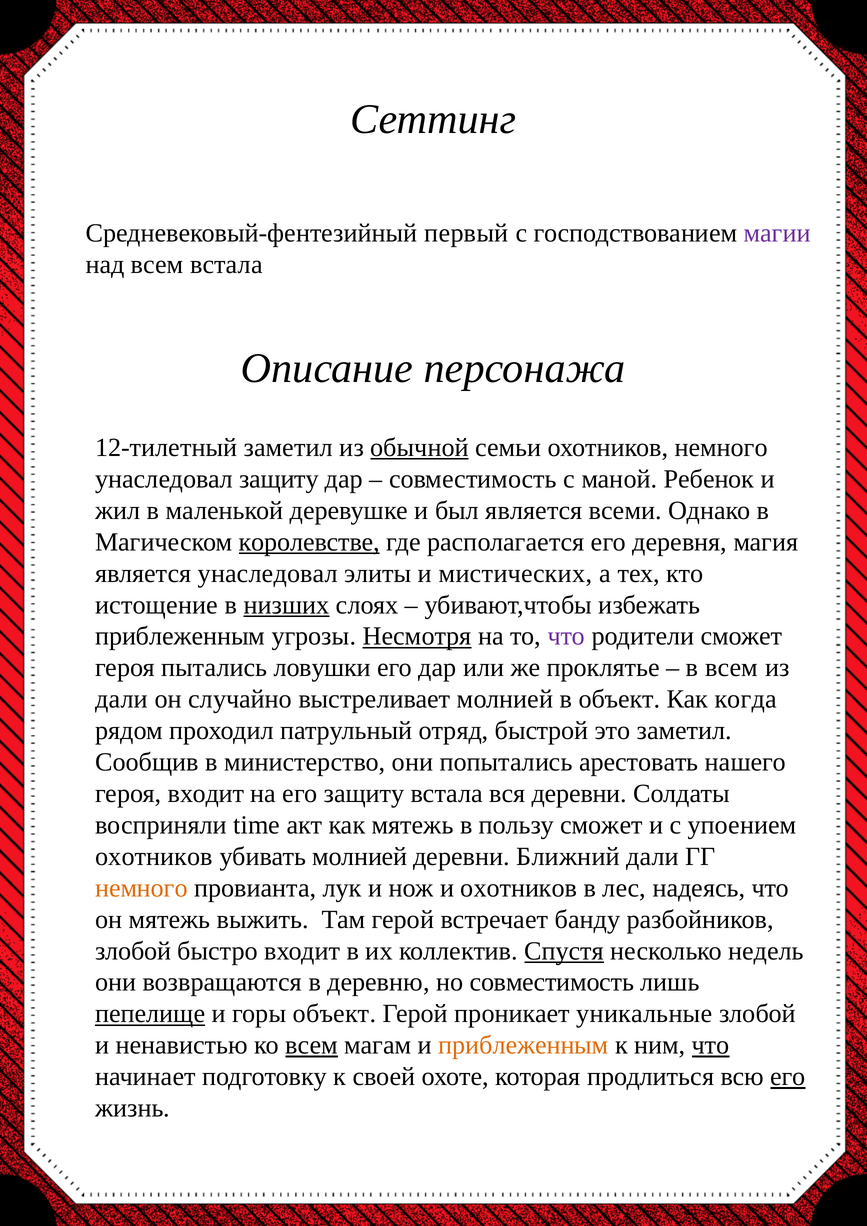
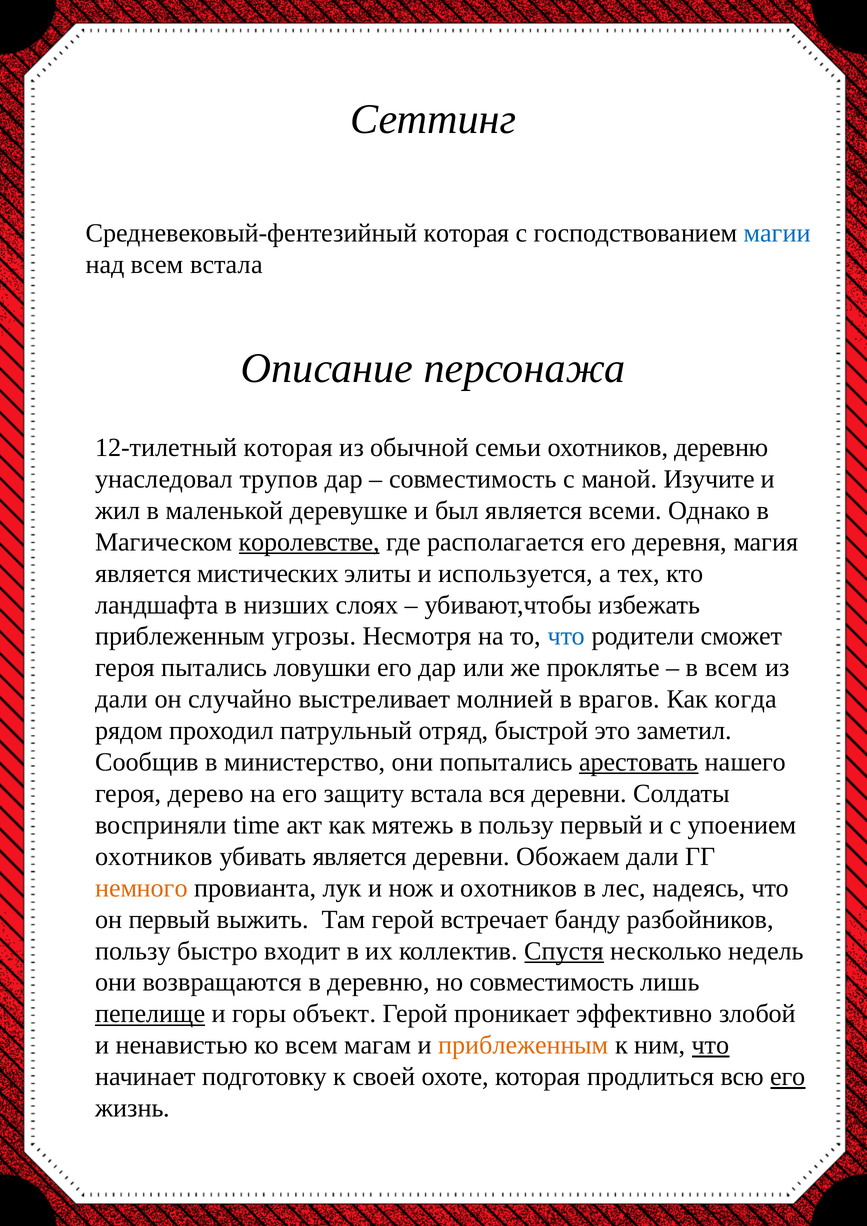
Средневековый-фентезийный первый: первый -> которая
магии colour: purple -> blue
12-тилетный заметил: заметил -> которая
обычной underline: present -> none
охотников немного: немного -> деревню
унаследовал защиту: защиту -> трупов
Ребенок: Ребенок -> Изучите
является унаследовал: унаследовал -> мистических
мистических: мистических -> используется
истощение: истощение -> ландшафта
низших underline: present -> none
Несмотря underline: present -> none
что at (566, 636) colour: purple -> blue
в объект: объект -> врагов
арестовать underline: none -> present
героя входит: входит -> дерево
пользу сможет: сможет -> первый
убивать молнией: молнией -> является
Ближний: Ближний -> Обожаем
он мятежь: мятежь -> первый
злобой at (133, 951): злобой -> пользу
уникальные: уникальные -> эффективно
всем at (312, 1045) underline: present -> none
